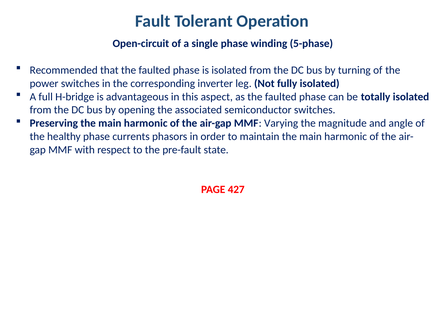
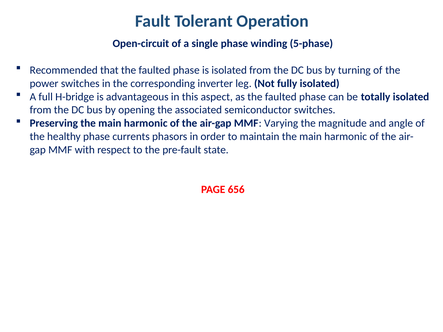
427: 427 -> 656
